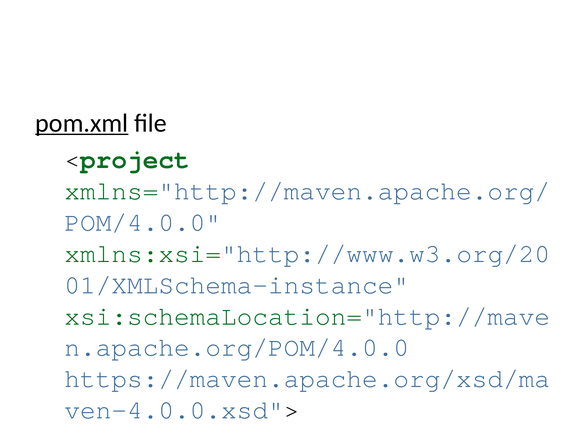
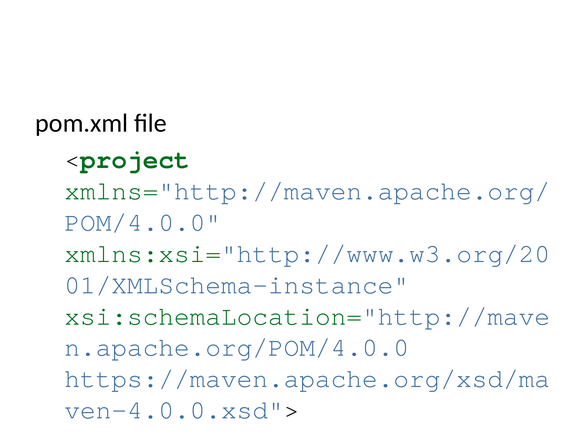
pom.xml underline: present -> none
